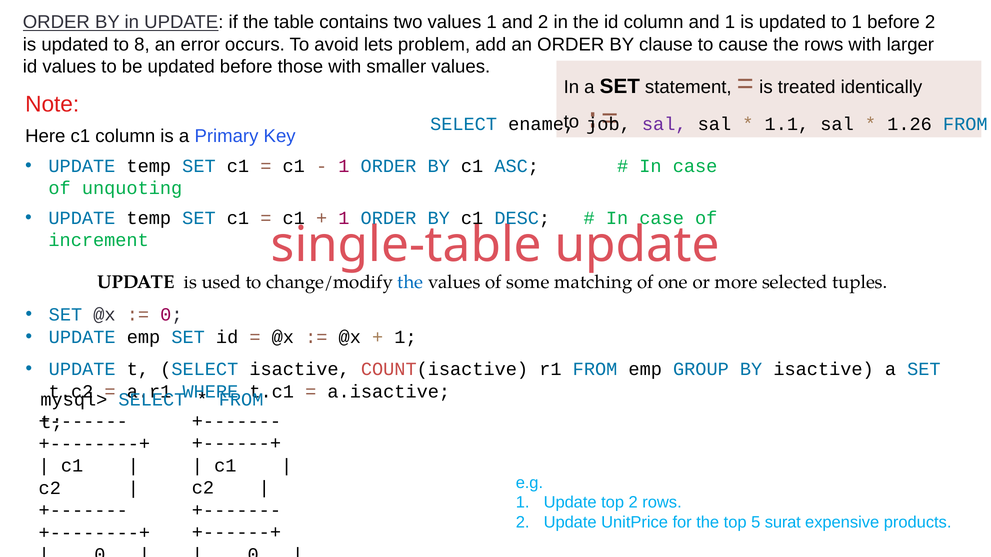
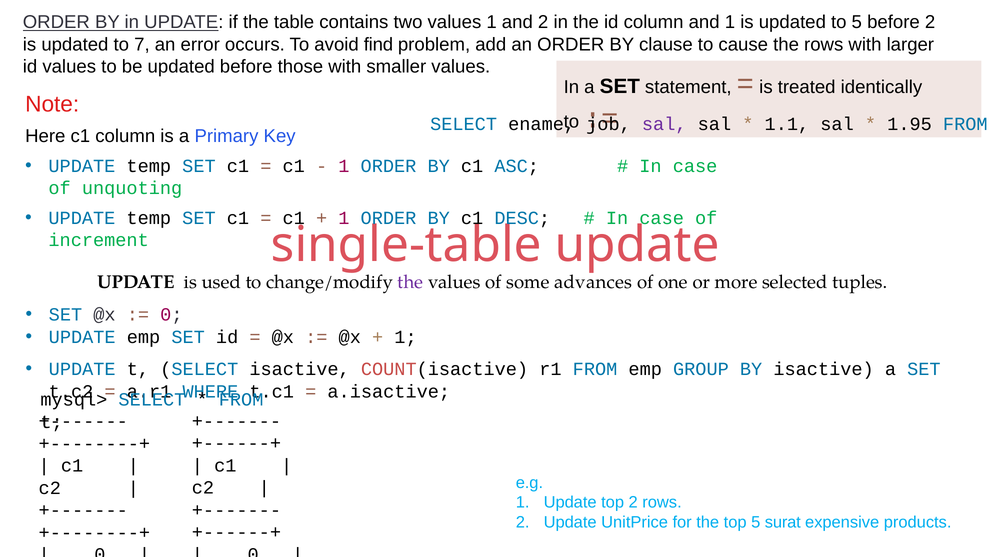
to 1: 1 -> 5
8: 8 -> 7
lets: lets -> find
1.26: 1.26 -> 1.95
the at (410, 282) colour: blue -> purple
matching: matching -> advances
